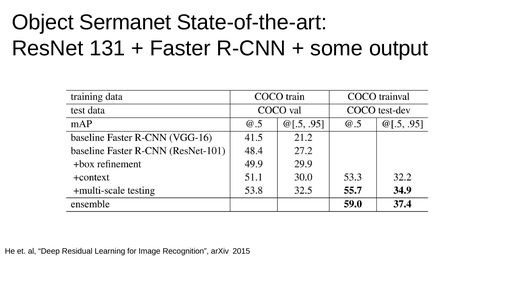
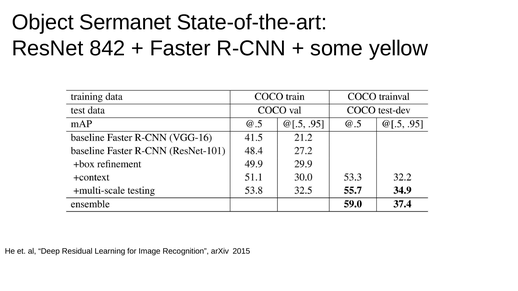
131: 131 -> 842
output: output -> yellow
